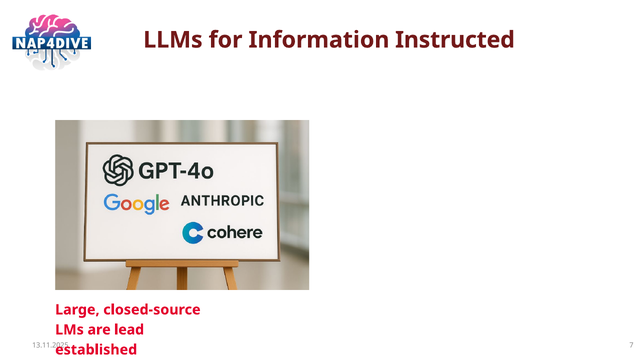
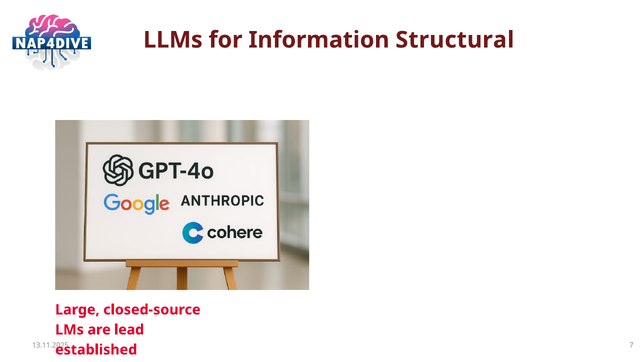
Instructed: Instructed -> Structural
